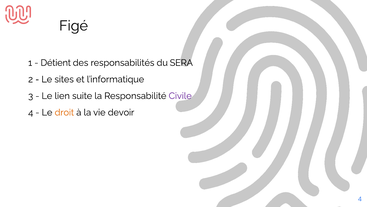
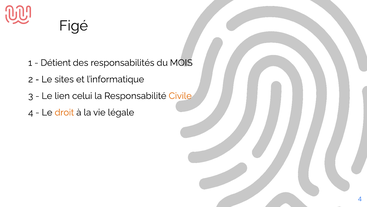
SERA: SERA -> MOIS
suite: suite -> celui
Civile colour: purple -> orange
devoir: devoir -> légale
